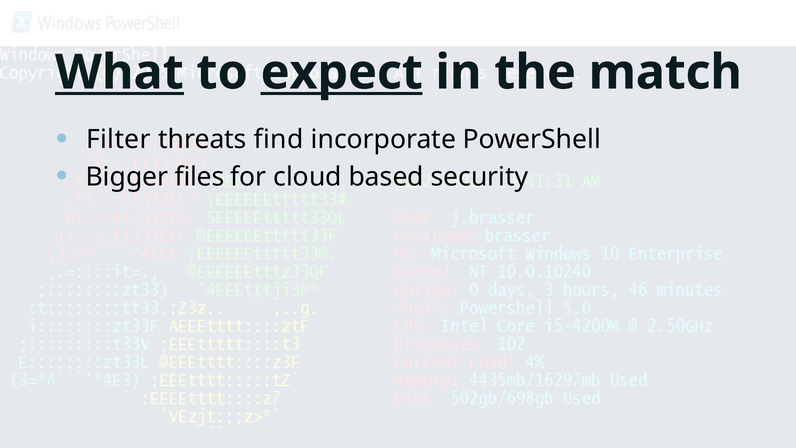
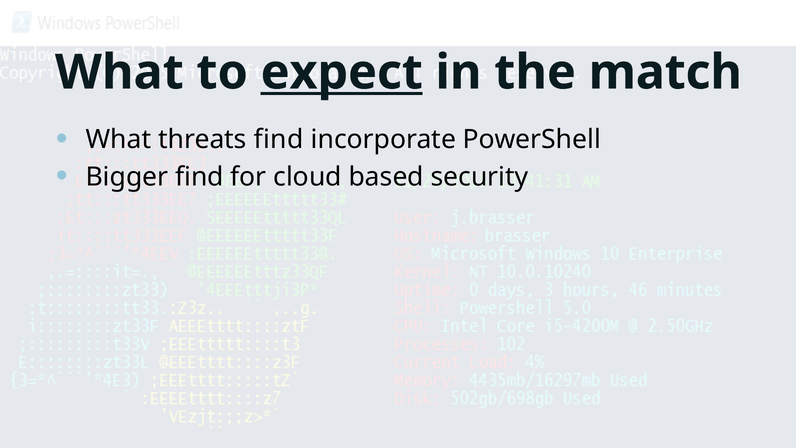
What at (119, 72) underline: present -> none
Filter at (118, 140): Filter -> What
Bigger files: files -> find
